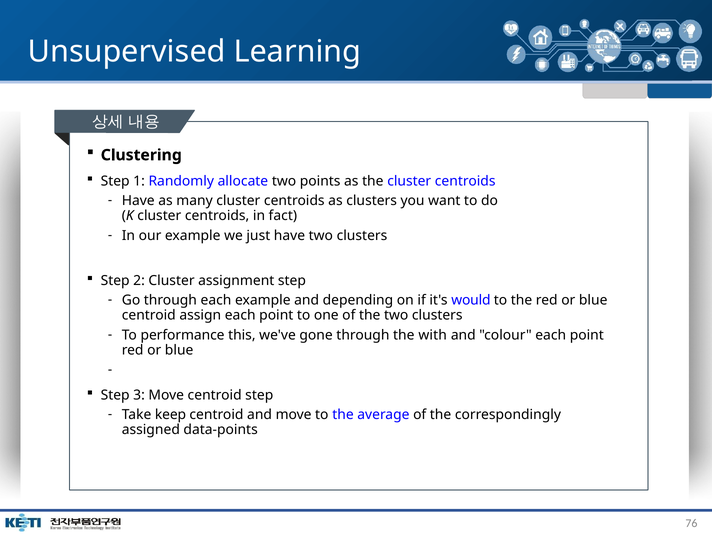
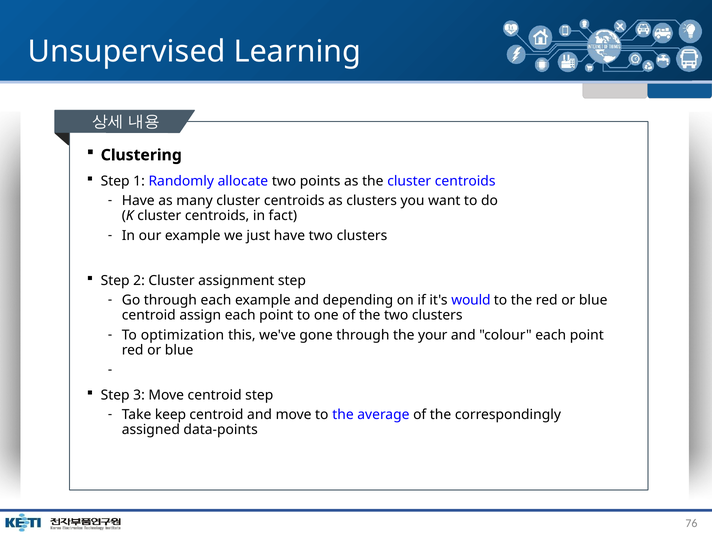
performance: performance -> optimization
with: with -> your
